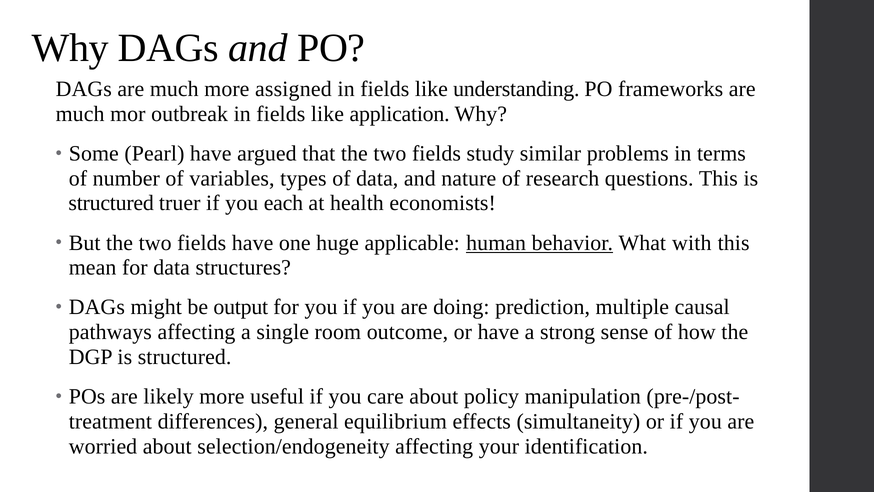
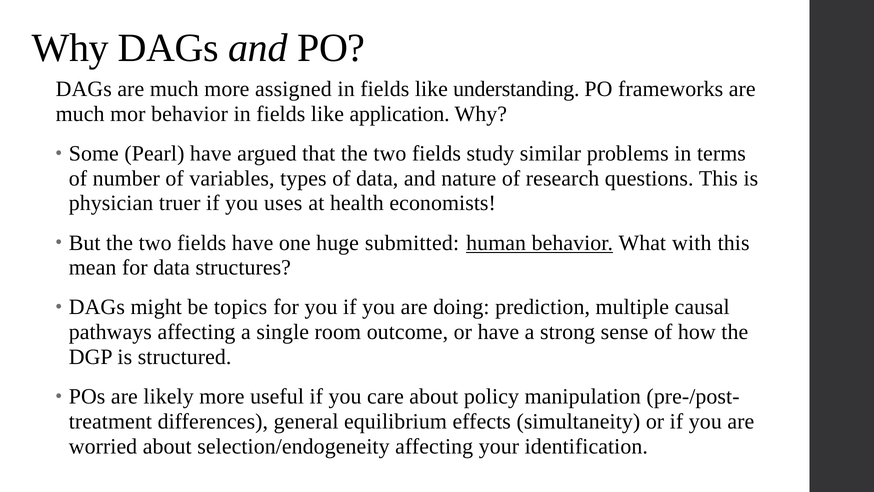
mor outbreak: outbreak -> behavior
structured at (111, 203): structured -> physician
each: each -> uses
applicable: applicable -> submitted
output: output -> topics
